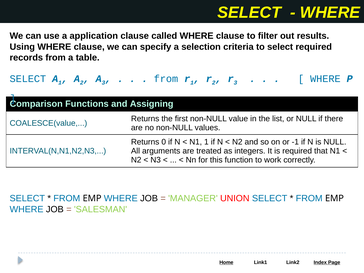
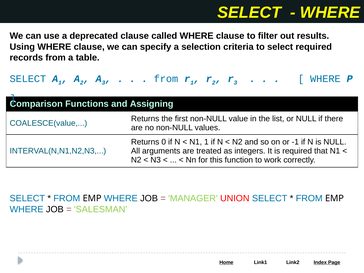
application: application -> deprecated
